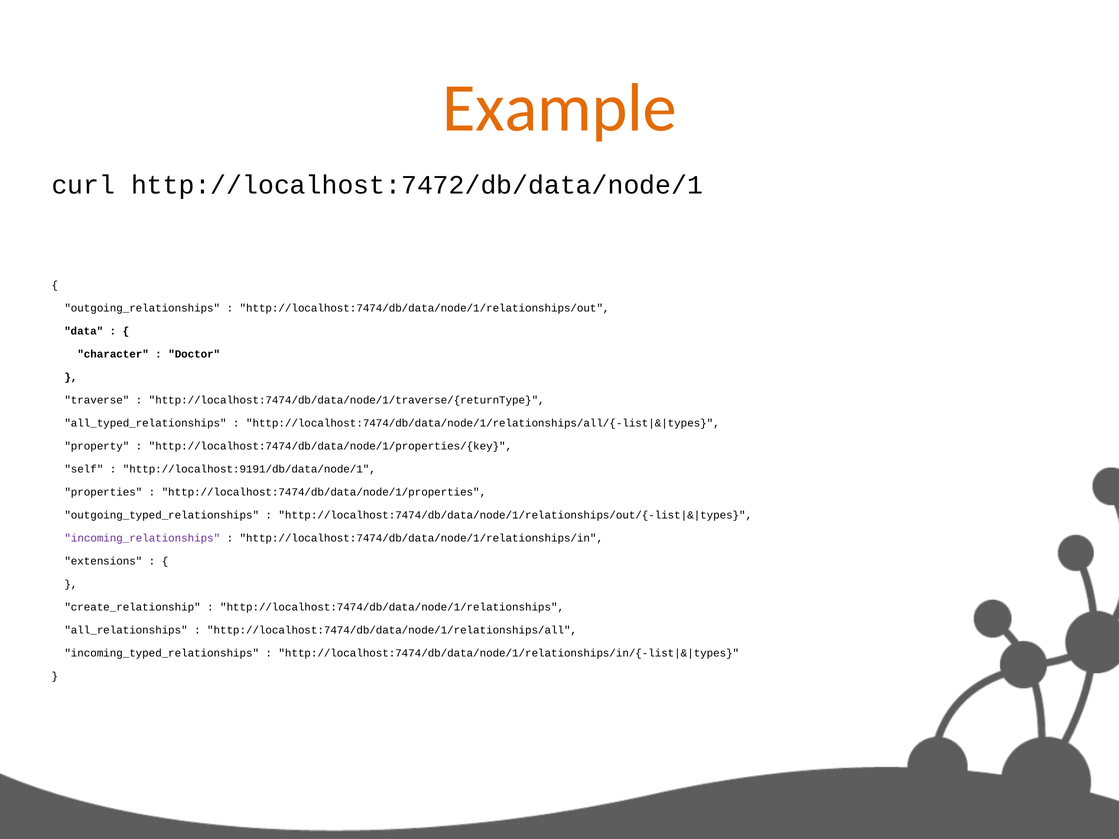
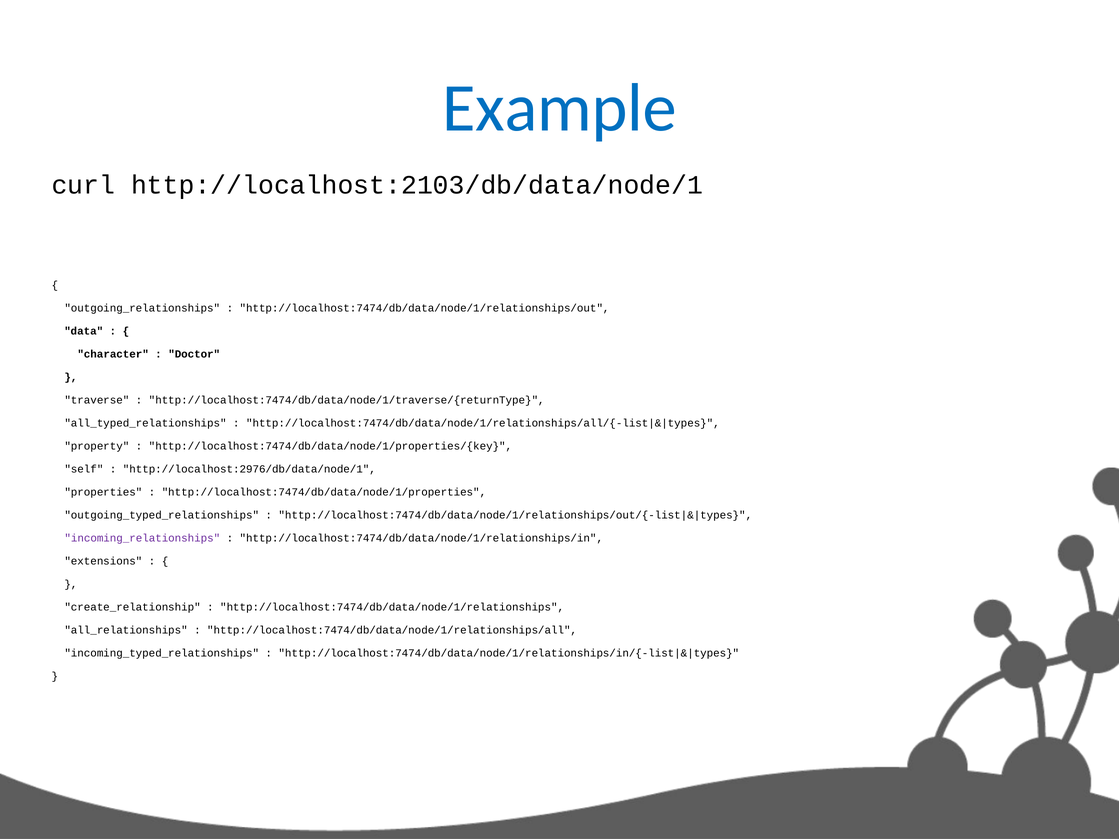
Example colour: orange -> blue
http://localhost:7472/db/data/node/1: http://localhost:7472/db/data/node/1 -> http://localhost:2103/db/data/node/1
http://localhost:9191/db/data/node/1: http://localhost:9191/db/data/node/1 -> http://localhost:2976/db/data/node/1
